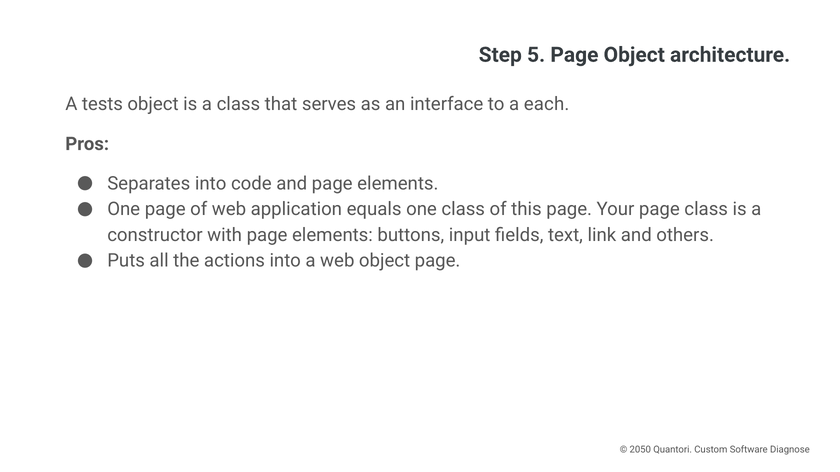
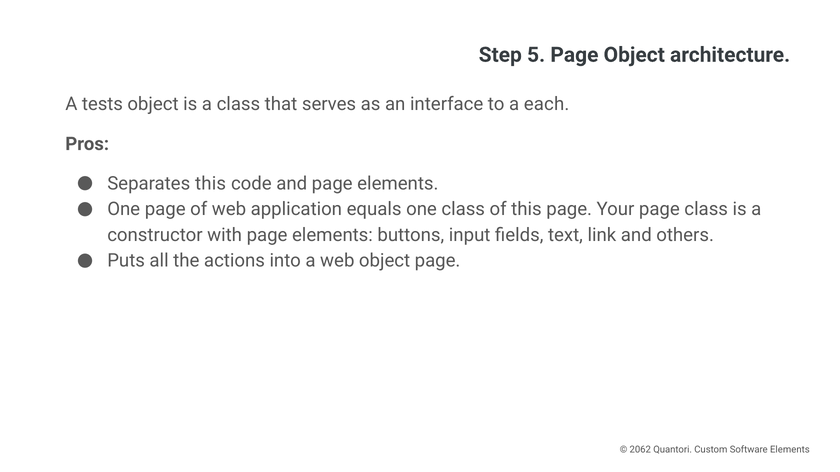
Separates into: into -> this
2050: 2050 -> 2062
Software Diagnose: Diagnose -> Elements
